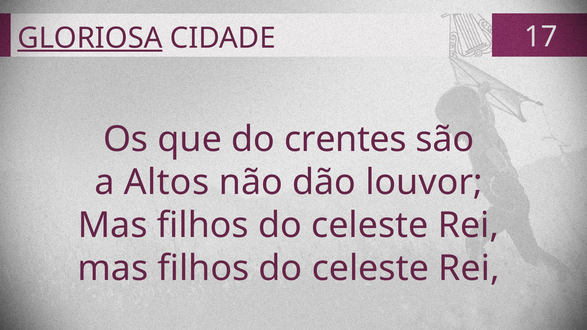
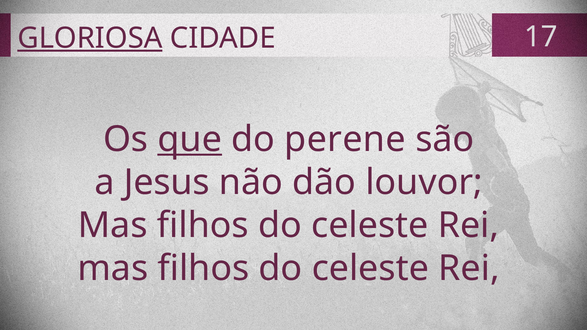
que underline: none -> present
crentes: crentes -> perene
Altos: Altos -> Jesus
